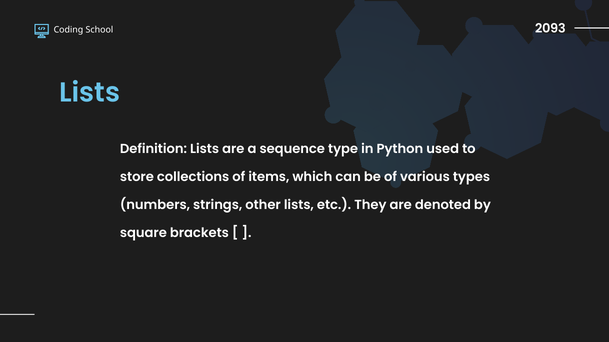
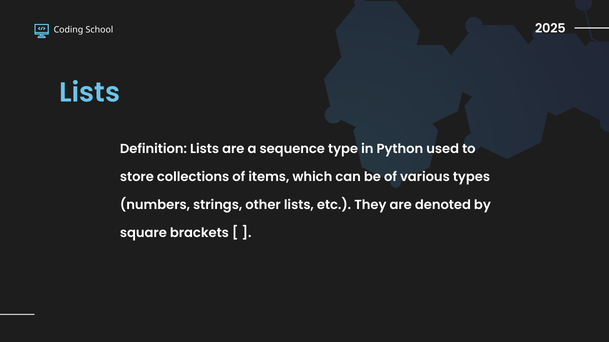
2093: 2093 -> 2025
